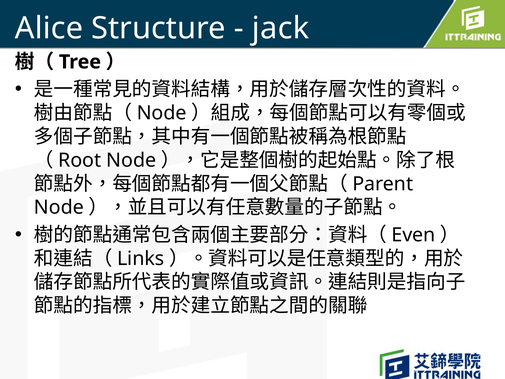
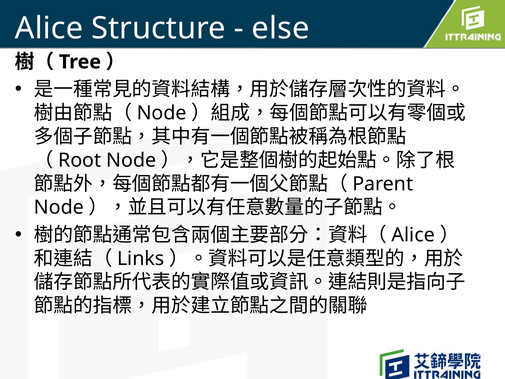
jack: jack -> else
Even at (413, 235): Even -> Alice
